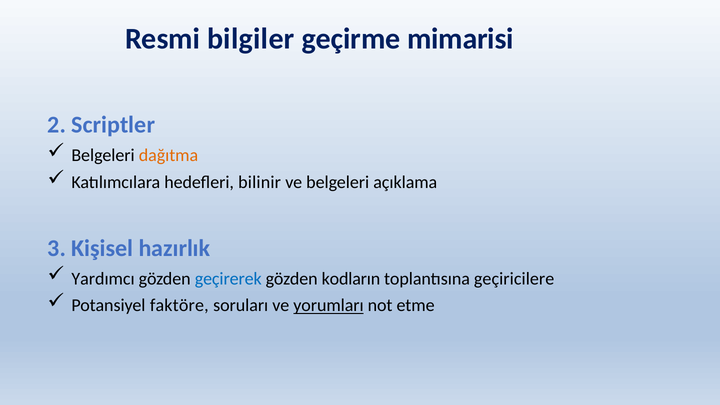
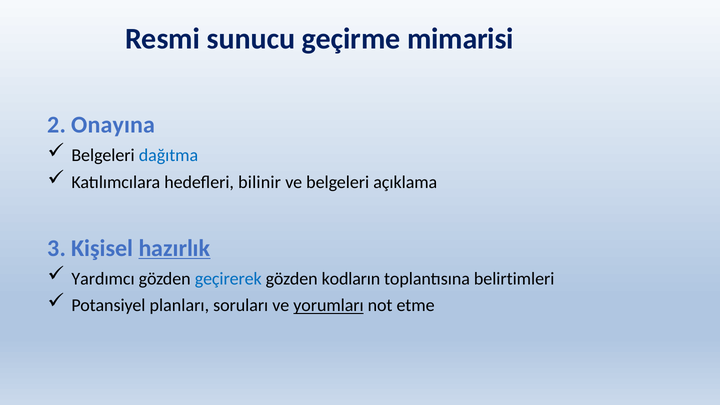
bilgiler: bilgiler -> sunucu
Scriptler: Scriptler -> Onayına
dağıtma colour: orange -> blue
hazırlık underline: none -> present
geçiricilere: geçiricilere -> belirtimleri
faktöre: faktöre -> planları
